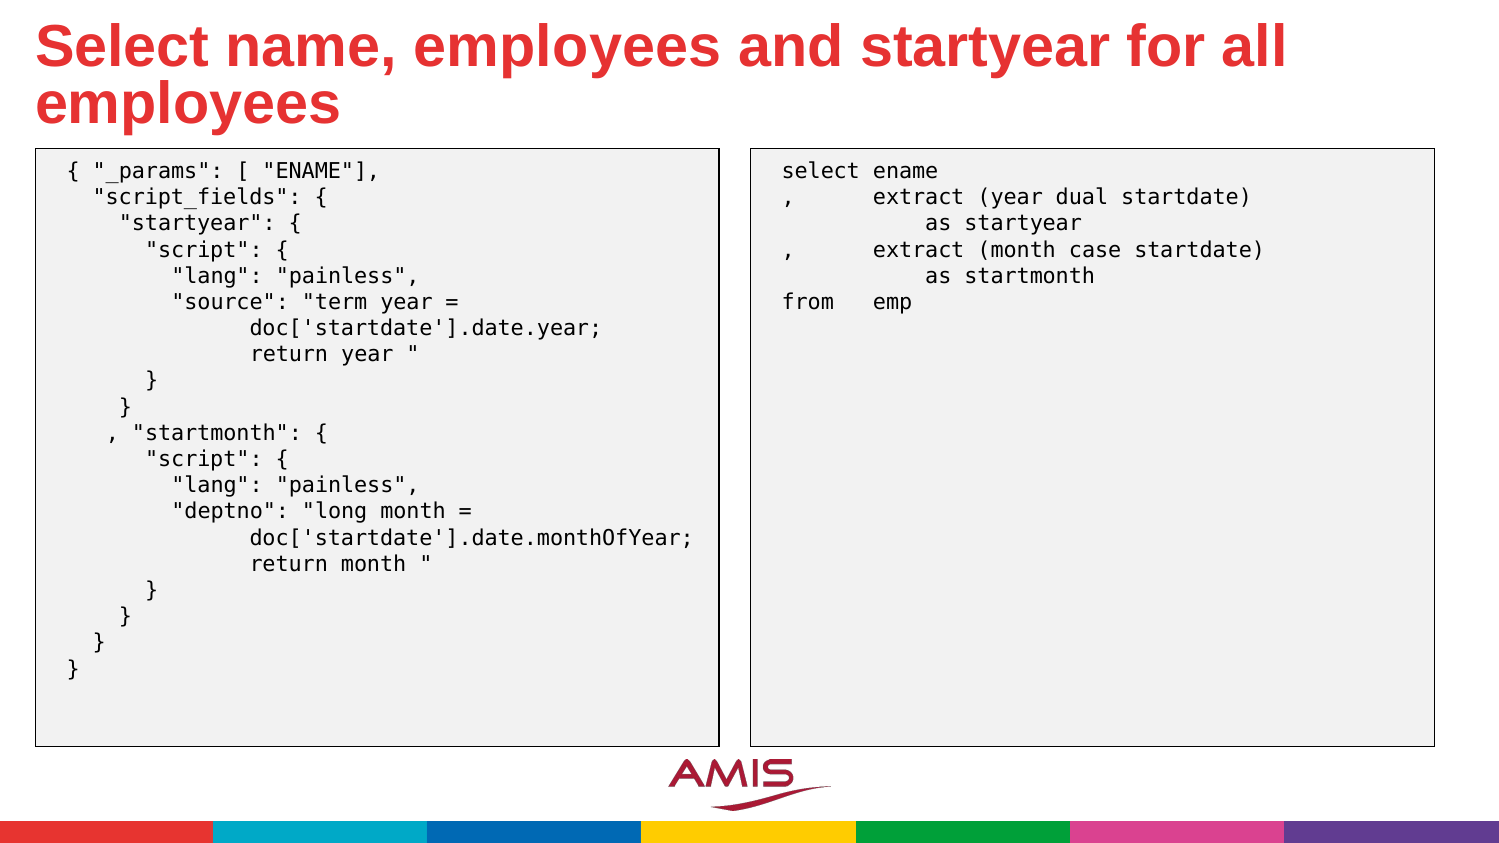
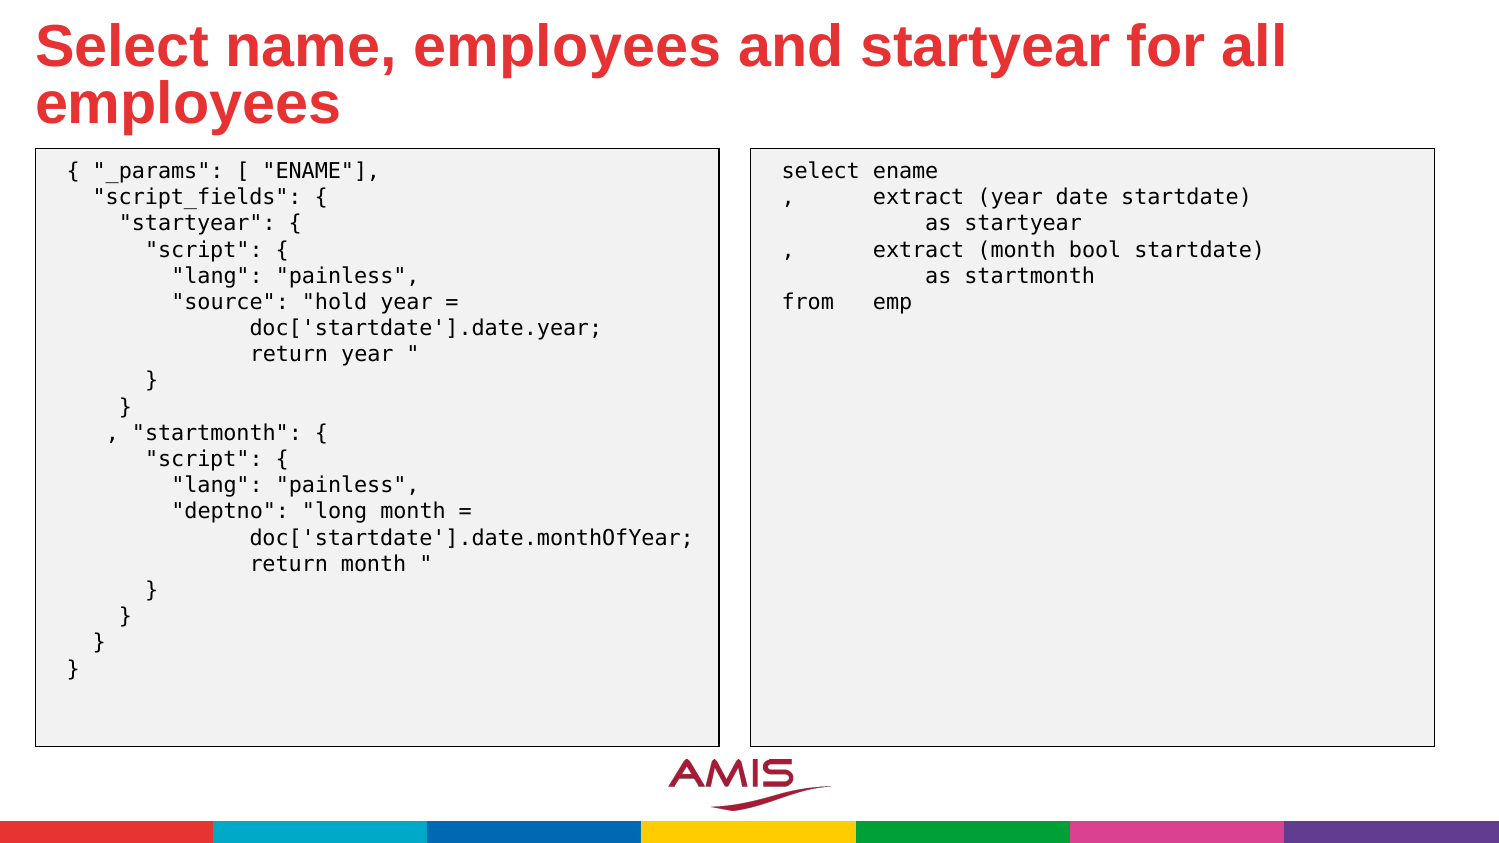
dual: dual -> date
case: case -> bool
term: term -> hold
